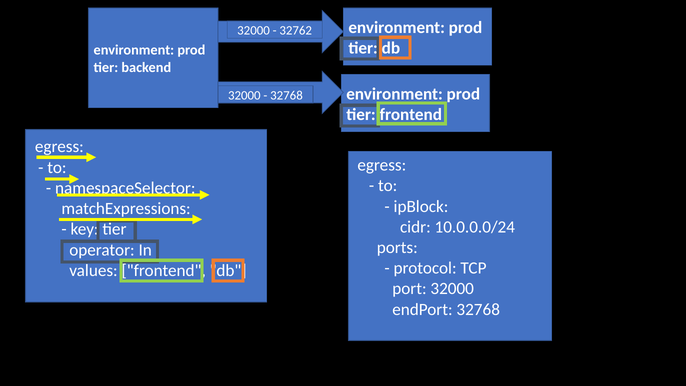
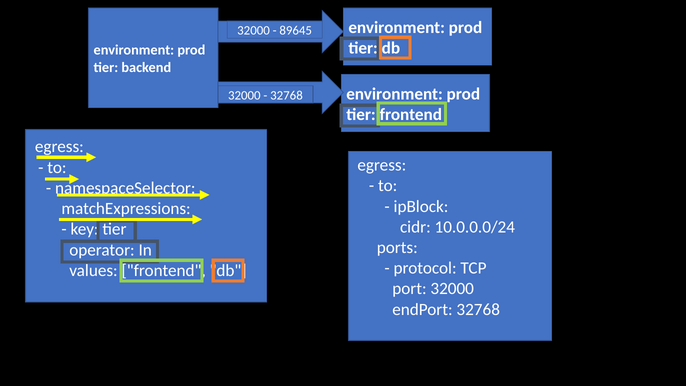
32762: 32762 -> 89645
